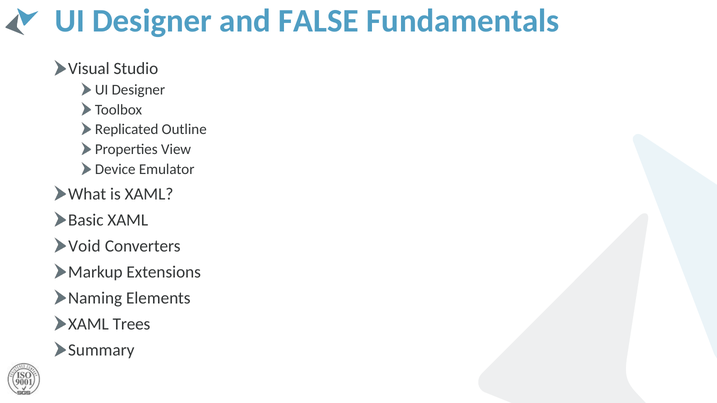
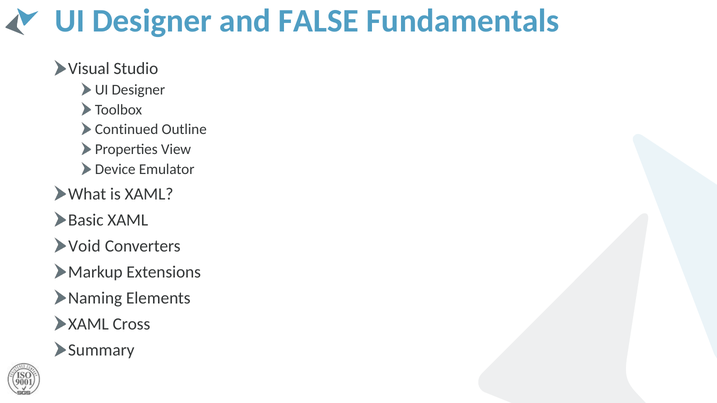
Replicated: Replicated -> Continued
Trees: Trees -> Cross
